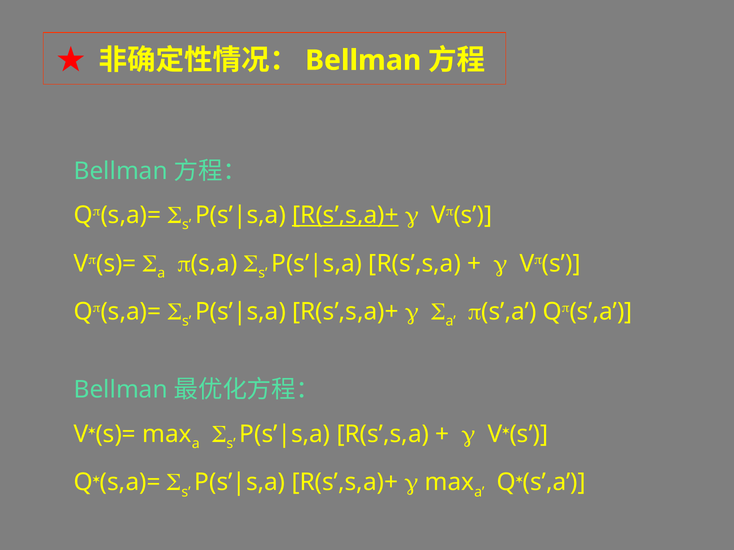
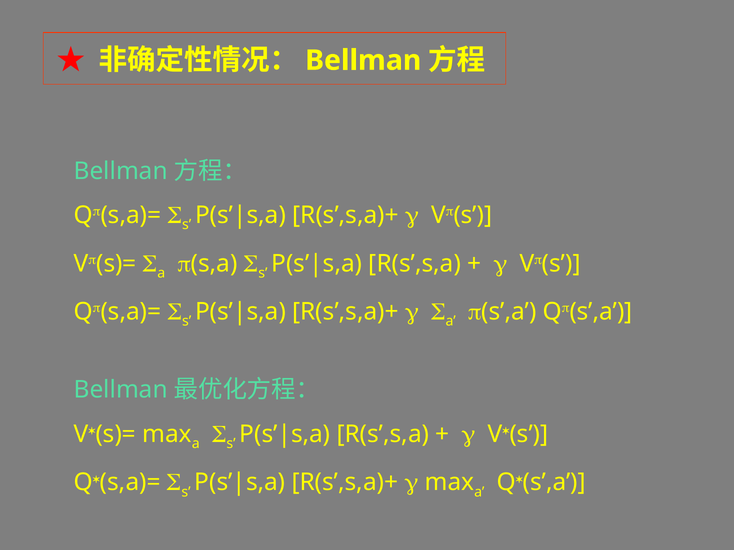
R(s’,s,a)+ at (345, 215) underline: present -> none
